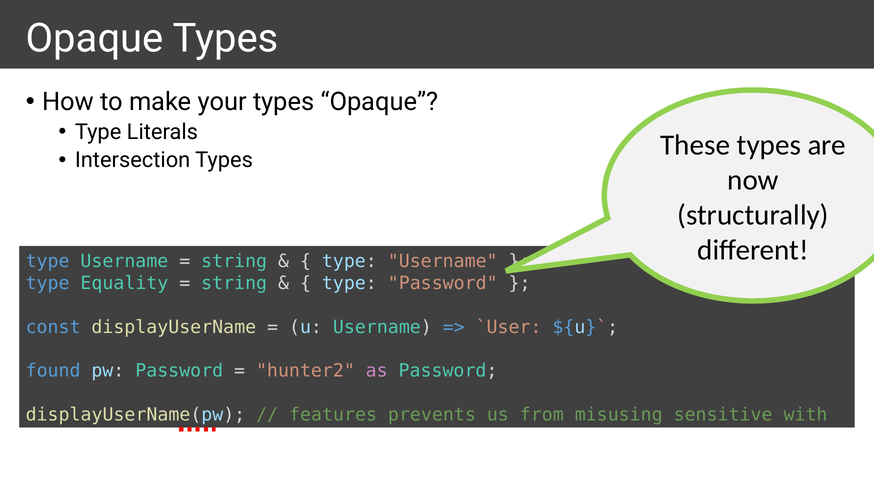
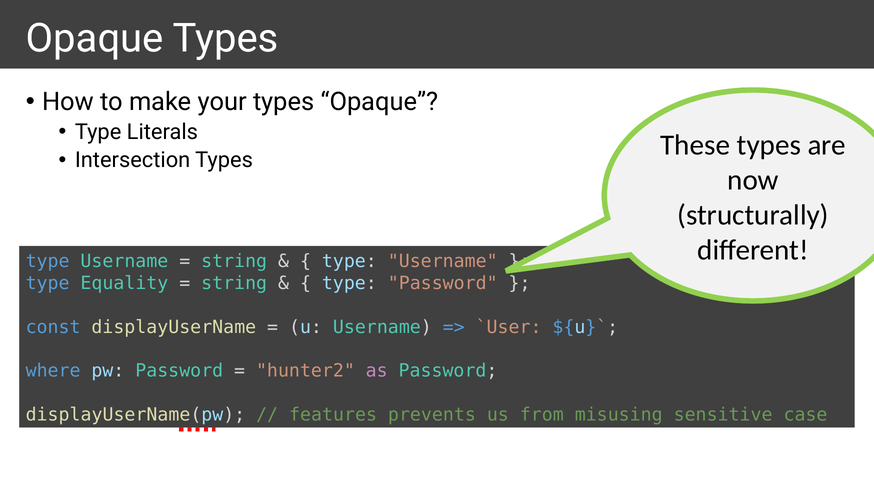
found: found -> where
with: with -> case
